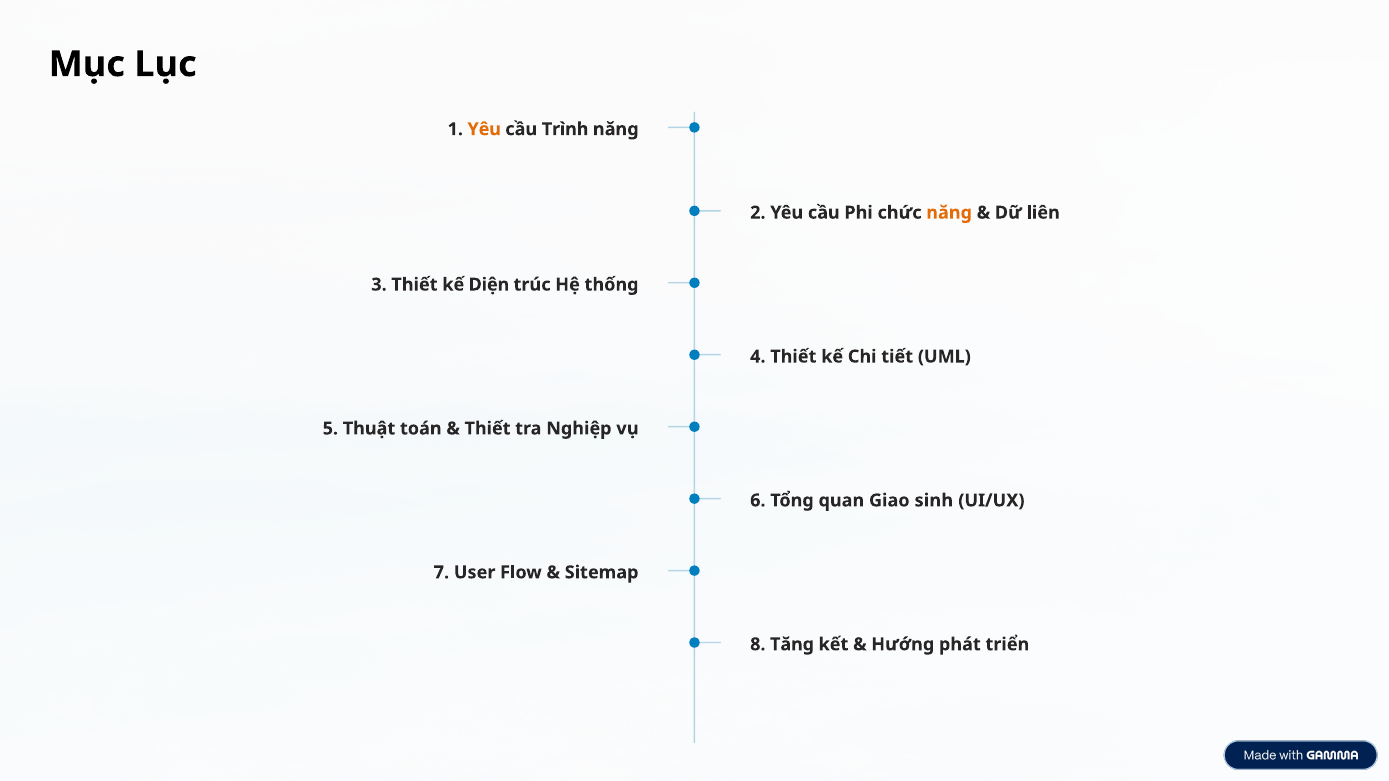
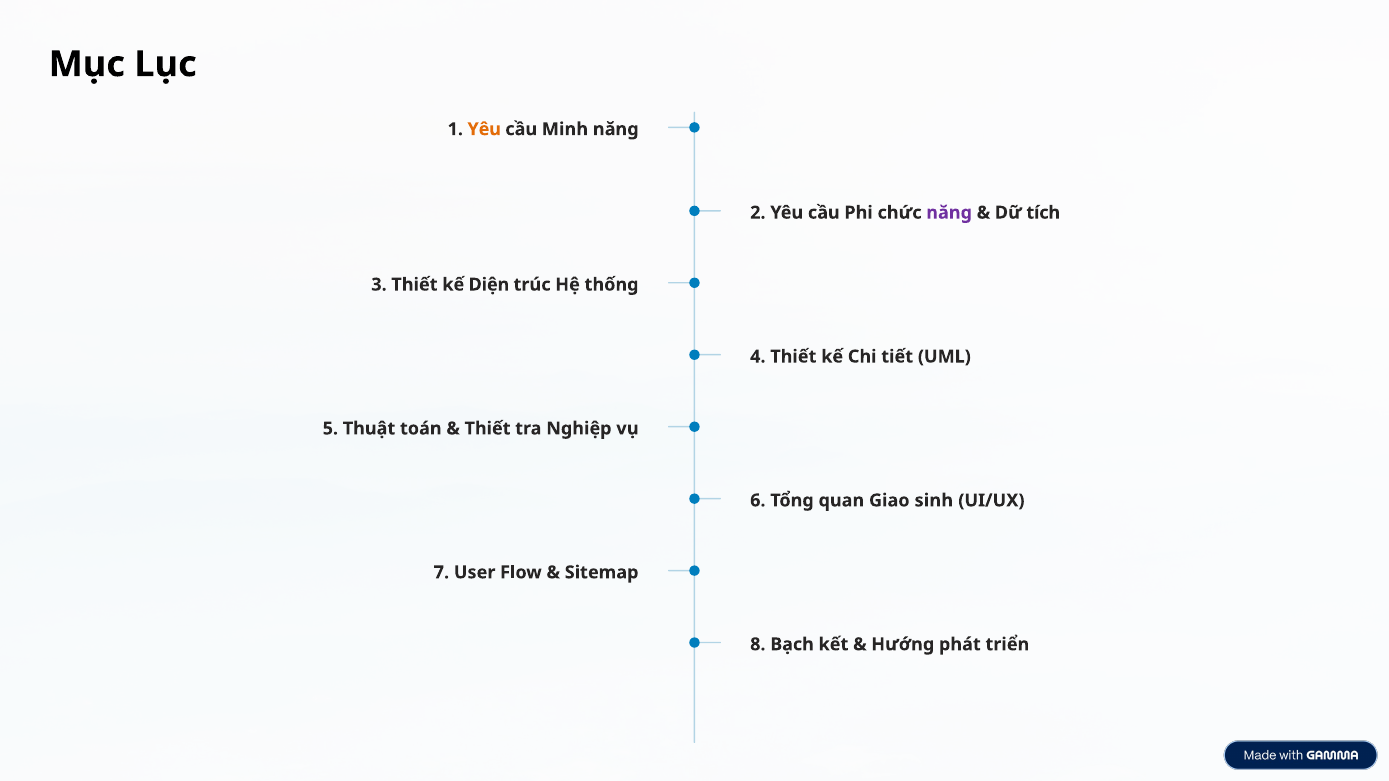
Trình: Trình -> Minh
năng at (949, 213) colour: orange -> purple
liên: liên -> tích
Tăng: Tăng -> Bạch
